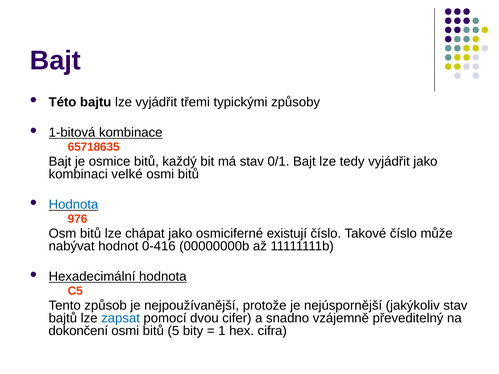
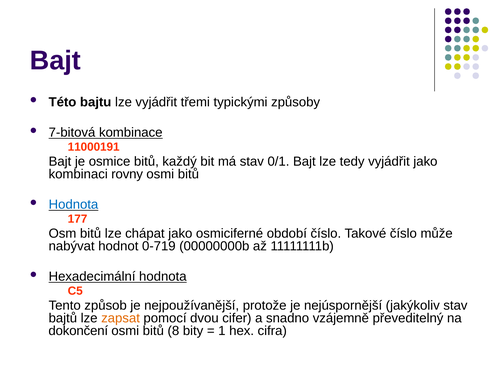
1-bitová: 1-bitová -> 7-bitová
65718635: 65718635 -> 11000191
velké: velké -> rovny
976: 976 -> 177
existují: existují -> období
0-416: 0-416 -> 0-719
zapsat colour: blue -> orange
5: 5 -> 8
